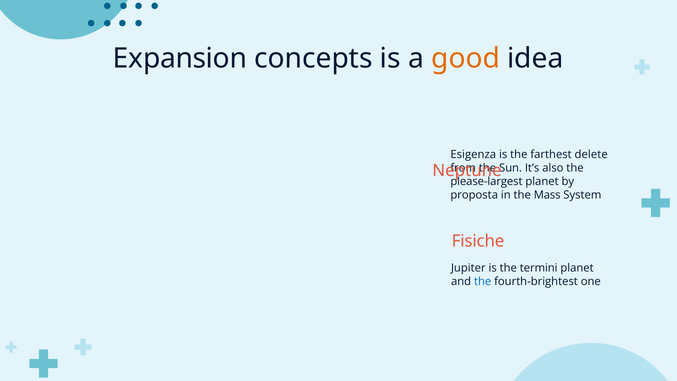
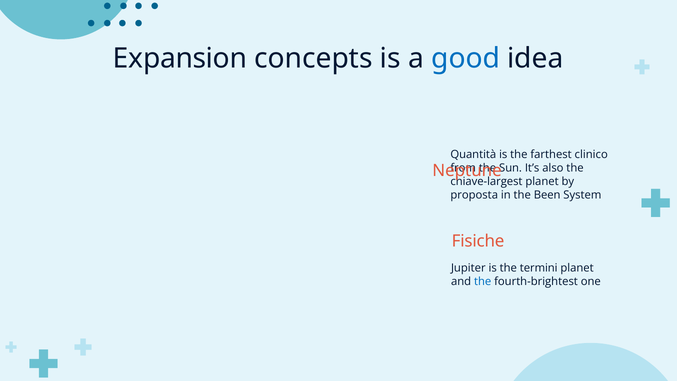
good colour: orange -> blue
Esigenza: Esigenza -> Quantità
delete: delete -> clinico
please-largest: please-largest -> chiave-largest
Mass: Mass -> Been
